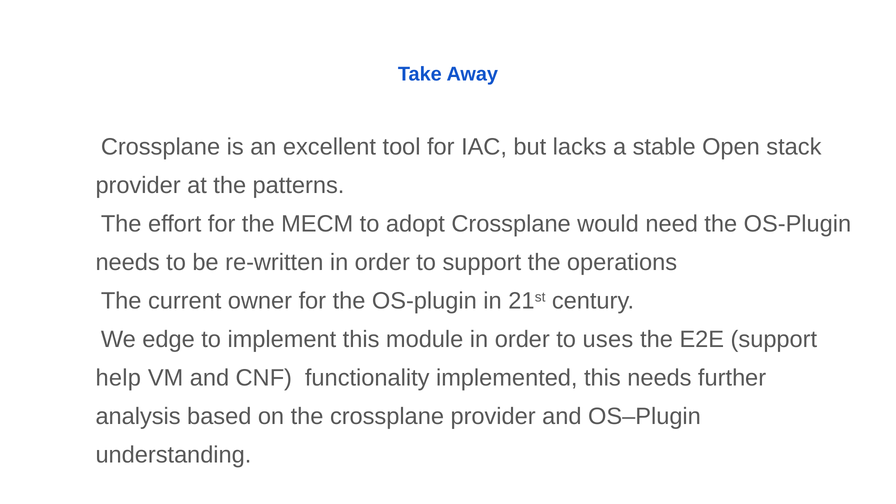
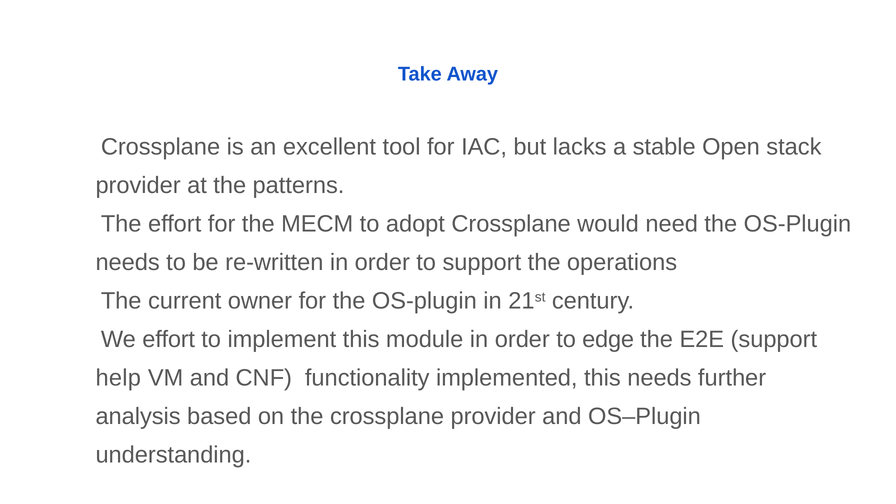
edge at (169, 340): edge -> effort
uses: uses -> edge
